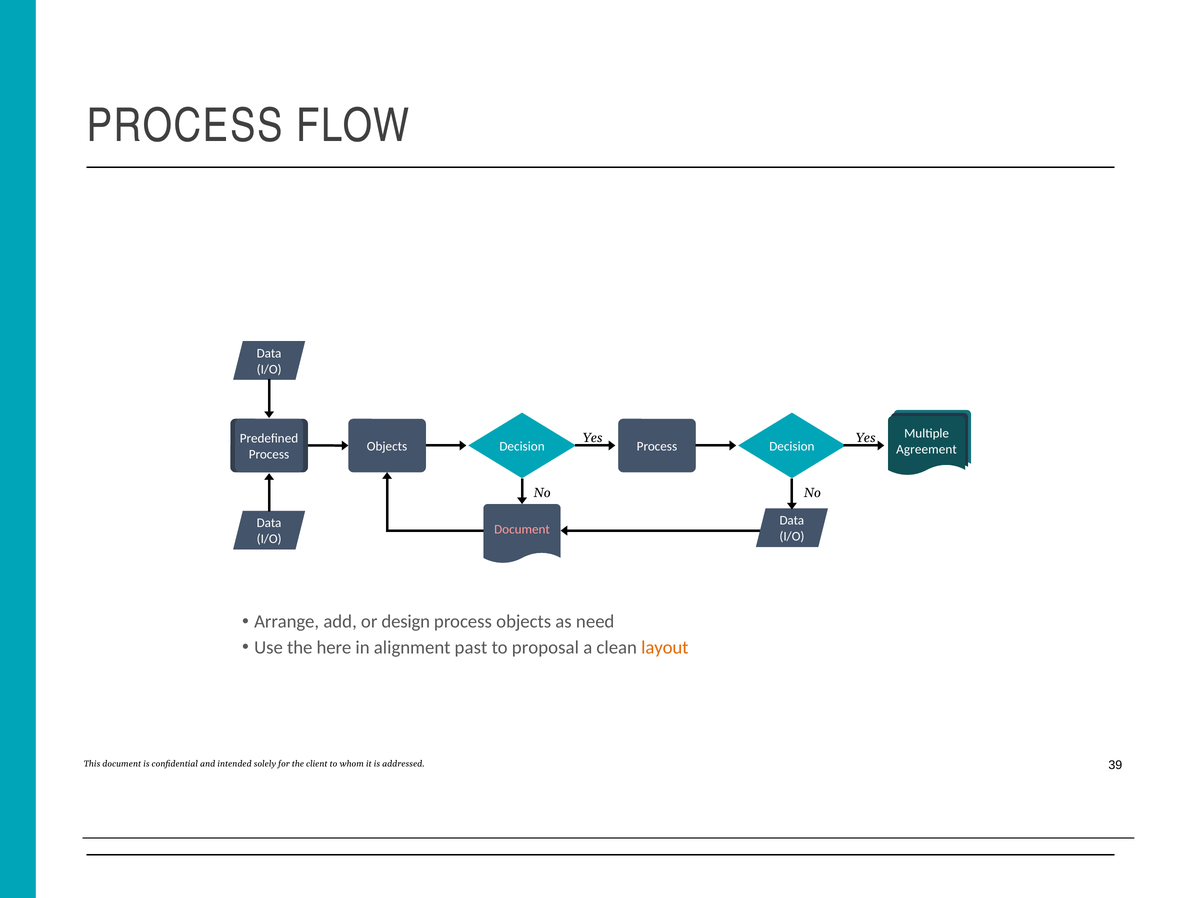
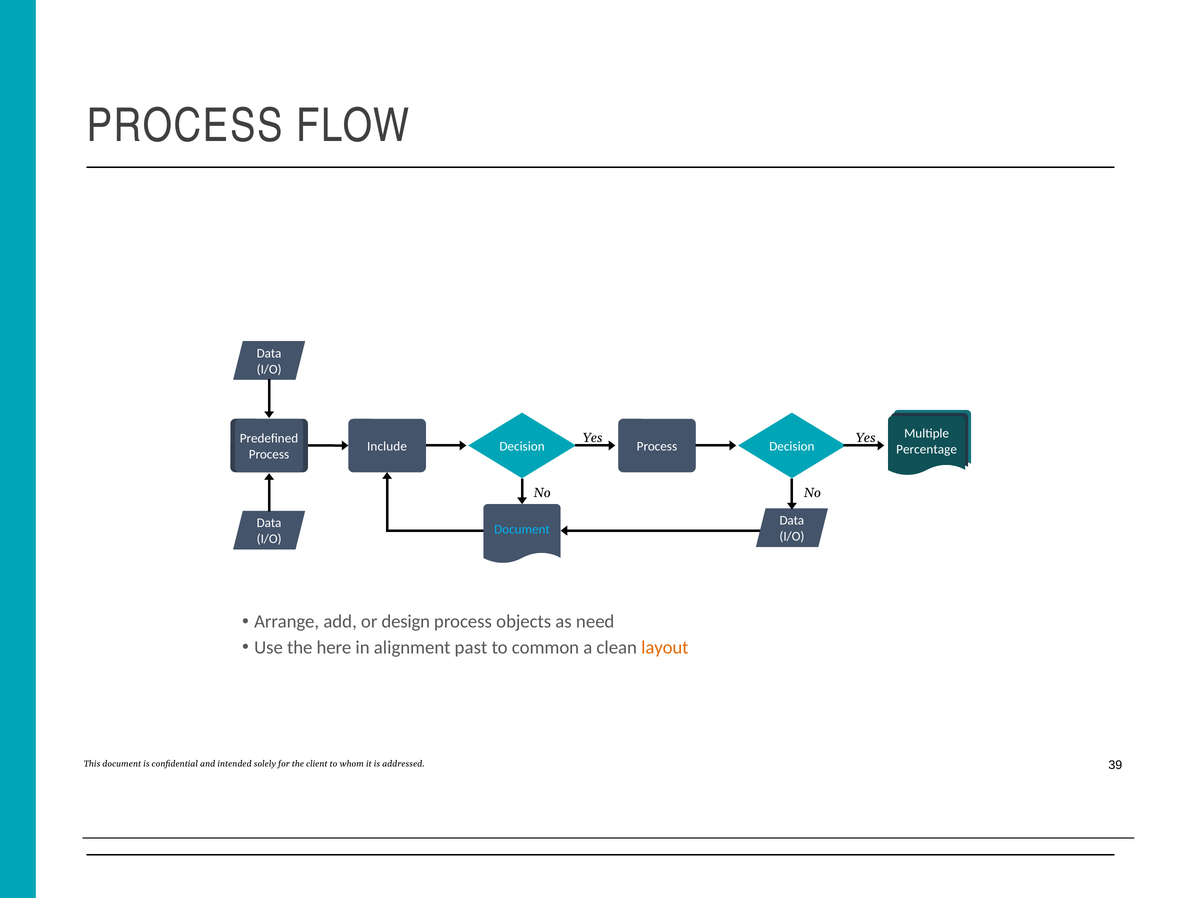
Objects at (387, 446): Objects -> Include
Agreement: Agreement -> Percentage
Document at (522, 529) colour: pink -> light blue
proposal: proposal -> common
